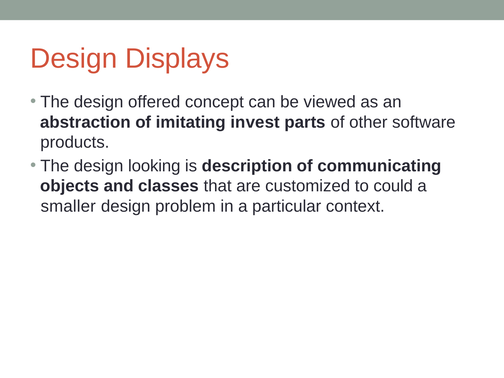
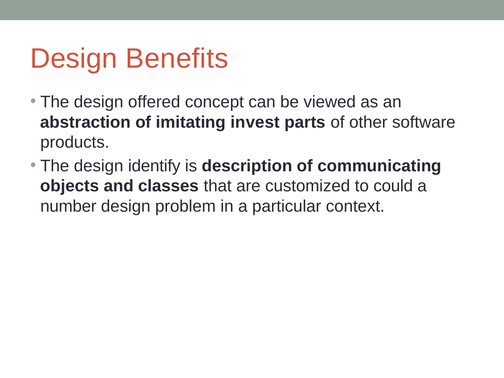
Displays: Displays -> Benefits
looking: looking -> identify
smaller: smaller -> number
